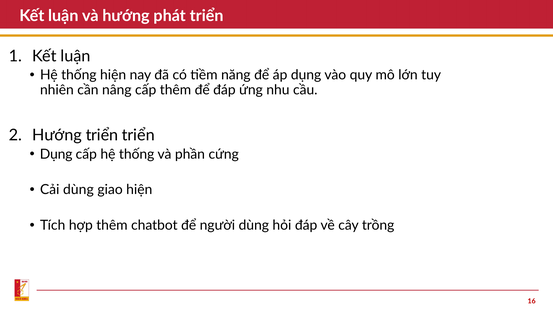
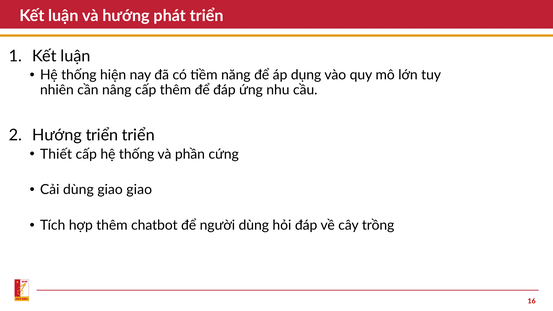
Dụng at (56, 154): Dụng -> Thiết
giao hiện: hiện -> giao
